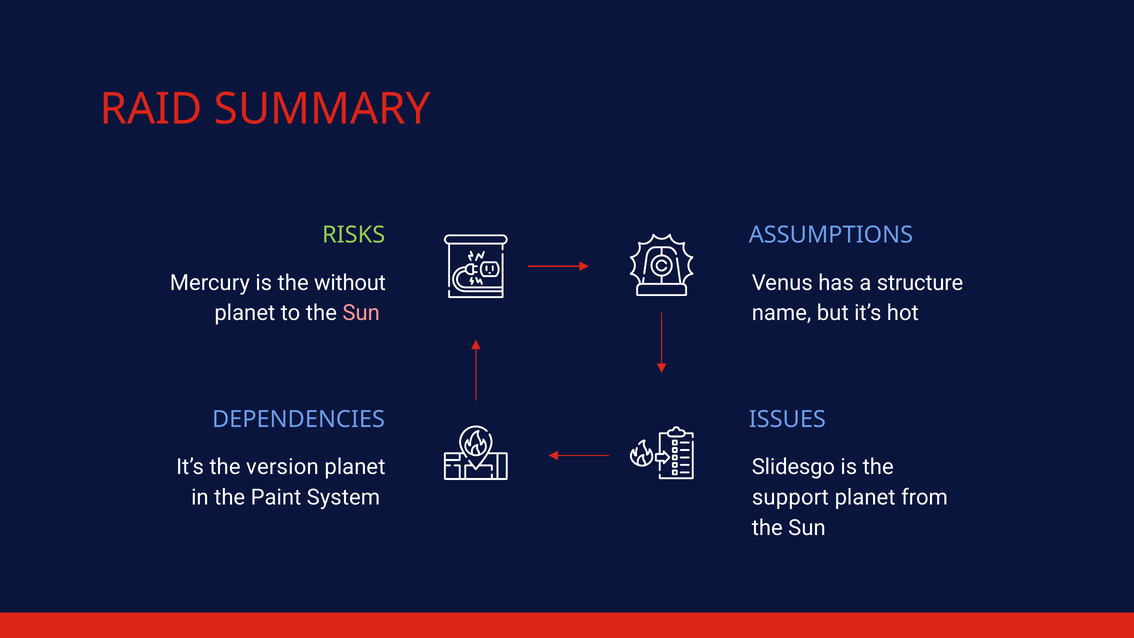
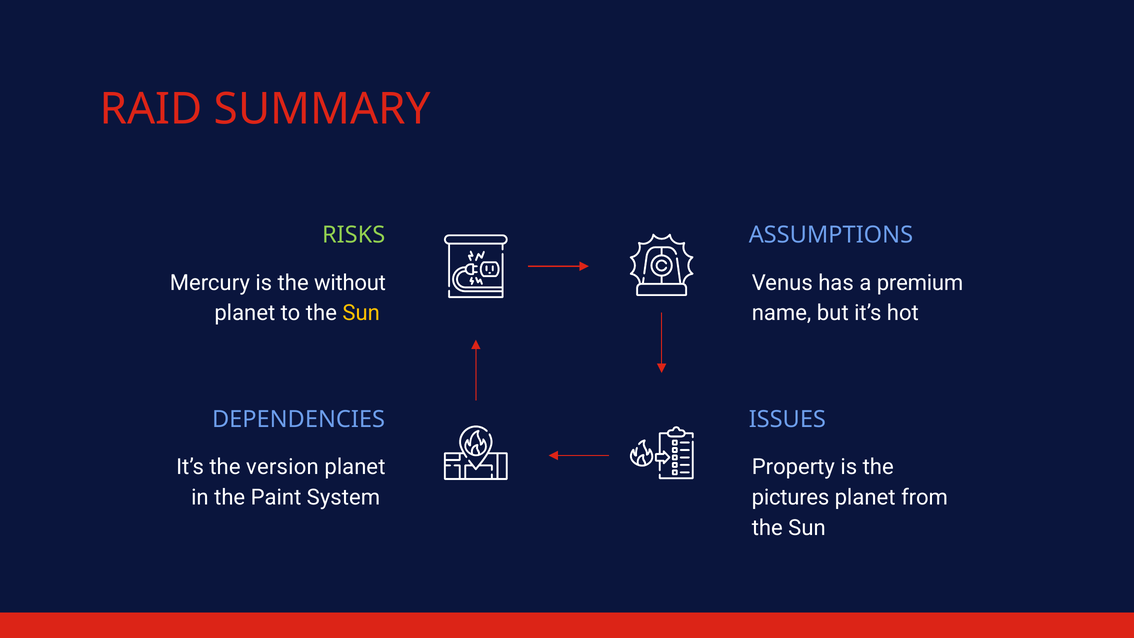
structure: structure -> premium
Sun at (361, 313) colour: pink -> yellow
Slidesgo: Slidesgo -> Property
support: support -> pictures
